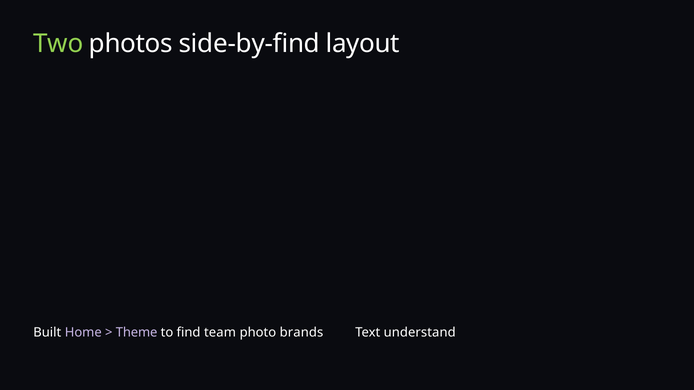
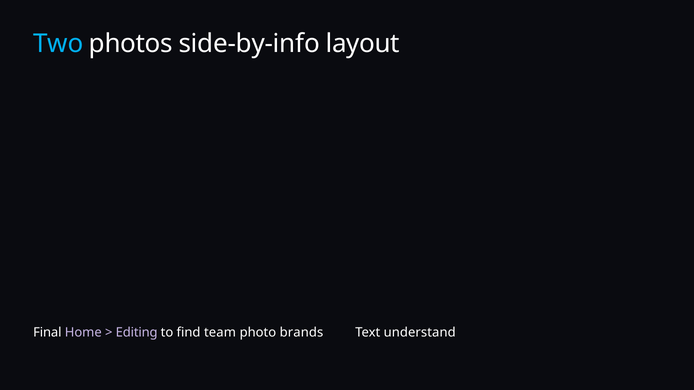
Two colour: light green -> light blue
side-by-find: side-by-find -> side-by-info
Built: Built -> Final
Theme: Theme -> Editing
